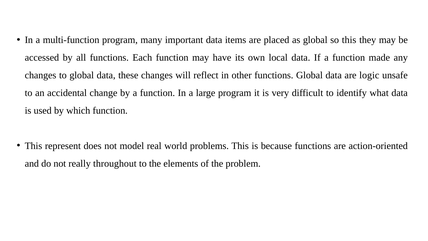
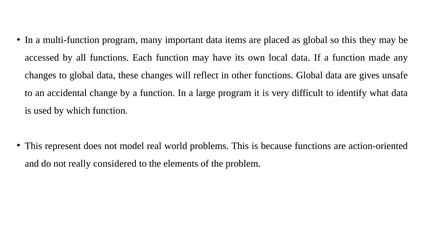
logic: logic -> gives
throughout: throughout -> considered
